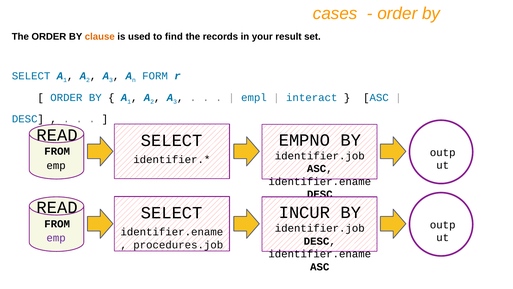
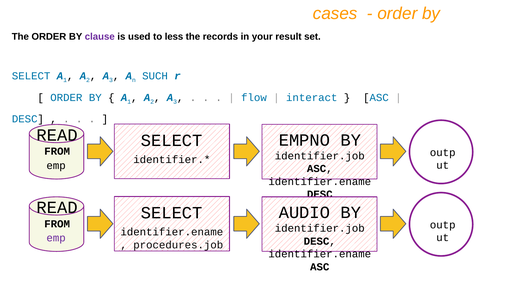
clause colour: orange -> purple
find: find -> less
FORM: FORM -> SUCH
empl: empl -> flow
INCUR: INCUR -> AUDIO
